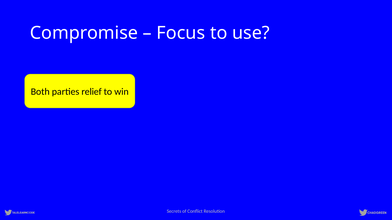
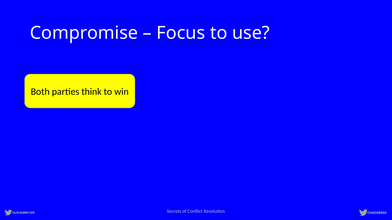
relief: relief -> think
